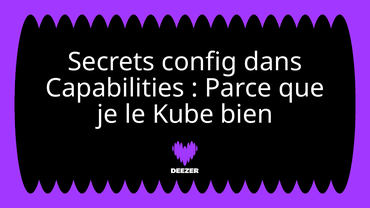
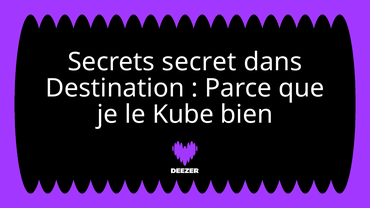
config: config -> secret
Capabilities: Capabilities -> Destination
